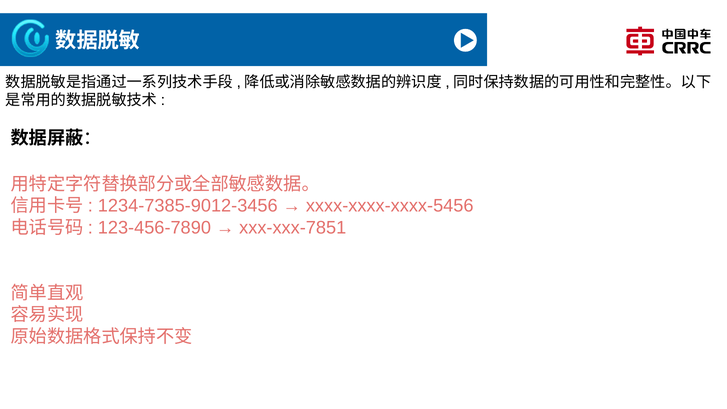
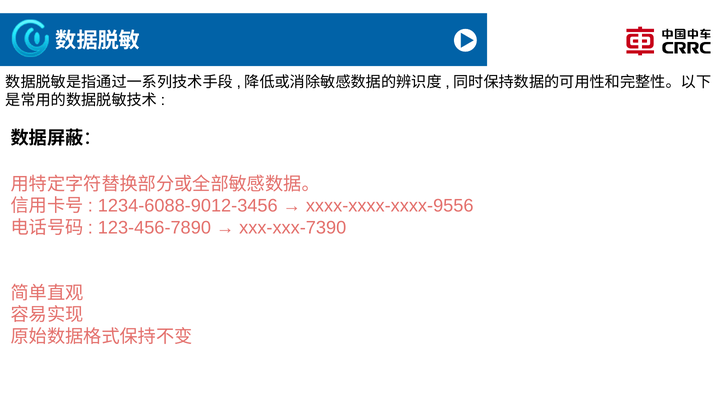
1234-7385-9012-3456: 1234-7385-9012-3456 -> 1234-6088-9012-3456
xxxx-xxxx-xxxx-5456: xxxx-xxxx-xxxx-5456 -> xxxx-xxxx-xxxx-9556
xxx-xxx-7851: xxx-xxx-7851 -> xxx-xxx-7390
